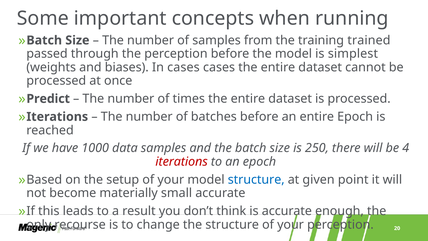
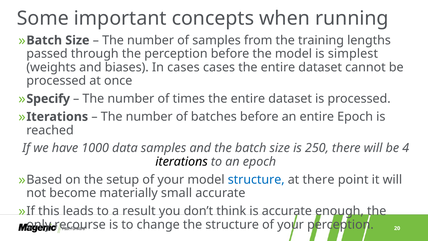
trained: trained -> lengths
Predict: Predict -> Specify
iterations at (182, 162) colour: red -> black
at given: given -> there
